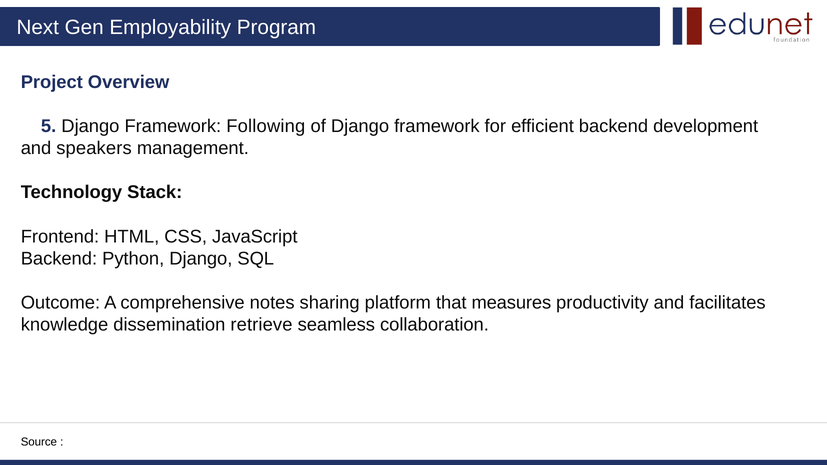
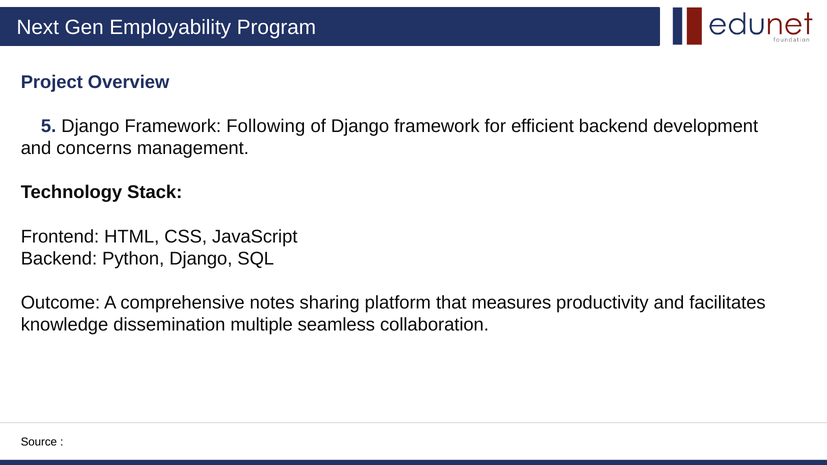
speakers: speakers -> concerns
retrieve: retrieve -> multiple
